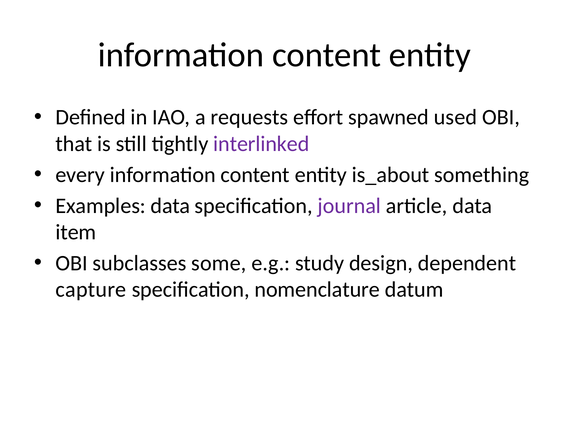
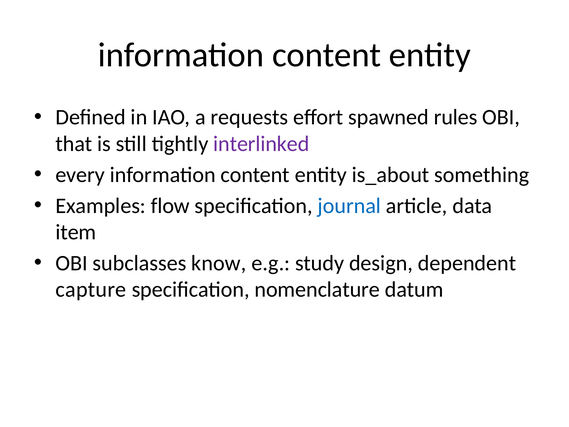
used: used -> rules
Examples data: data -> flow
journal colour: purple -> blue
some: some -> know
